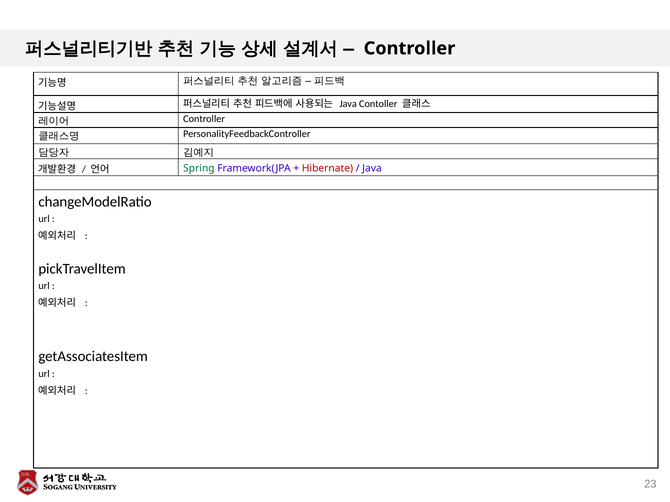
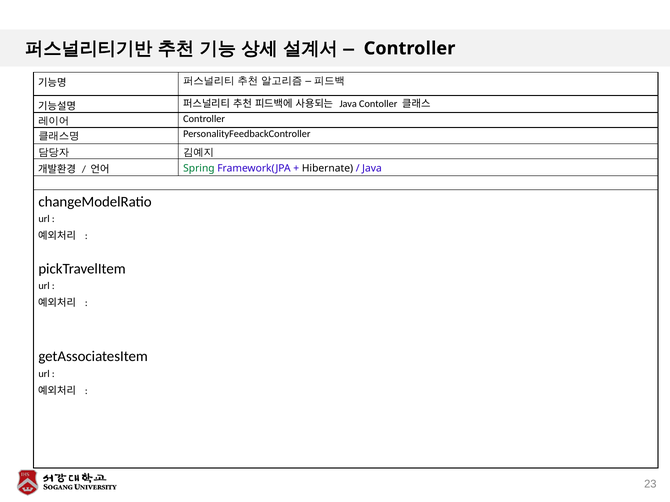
Hibernate colour: red -> black
